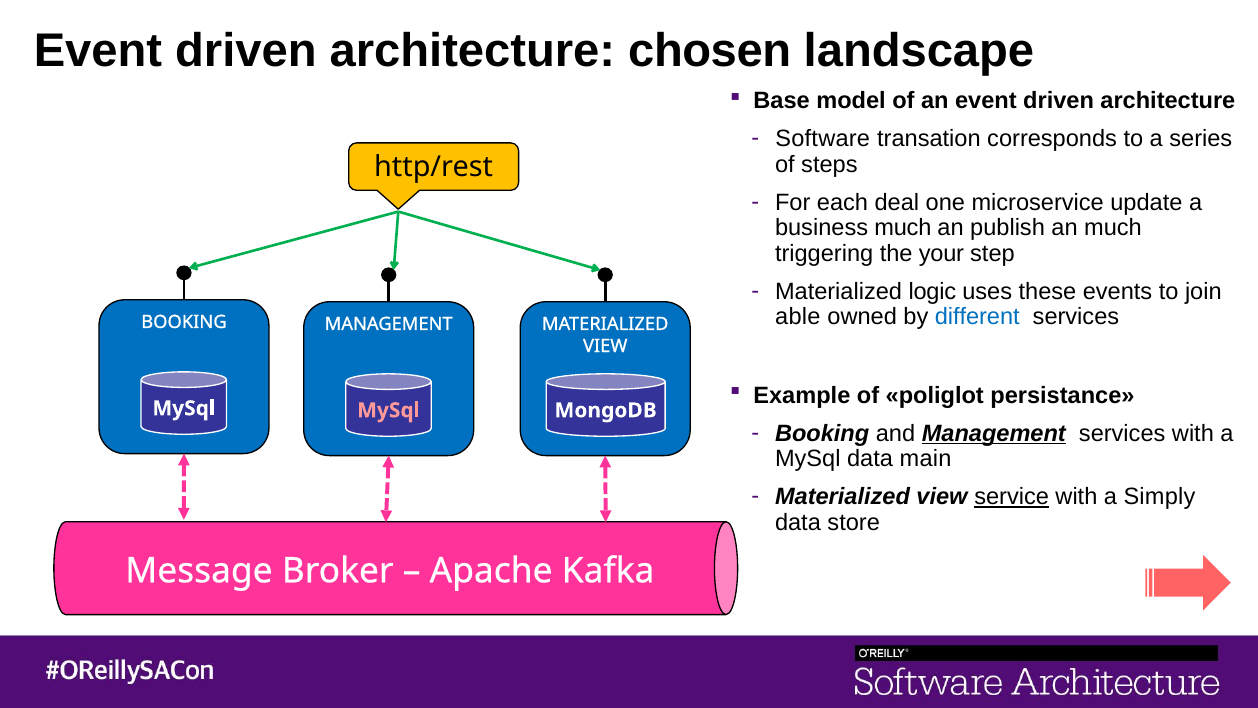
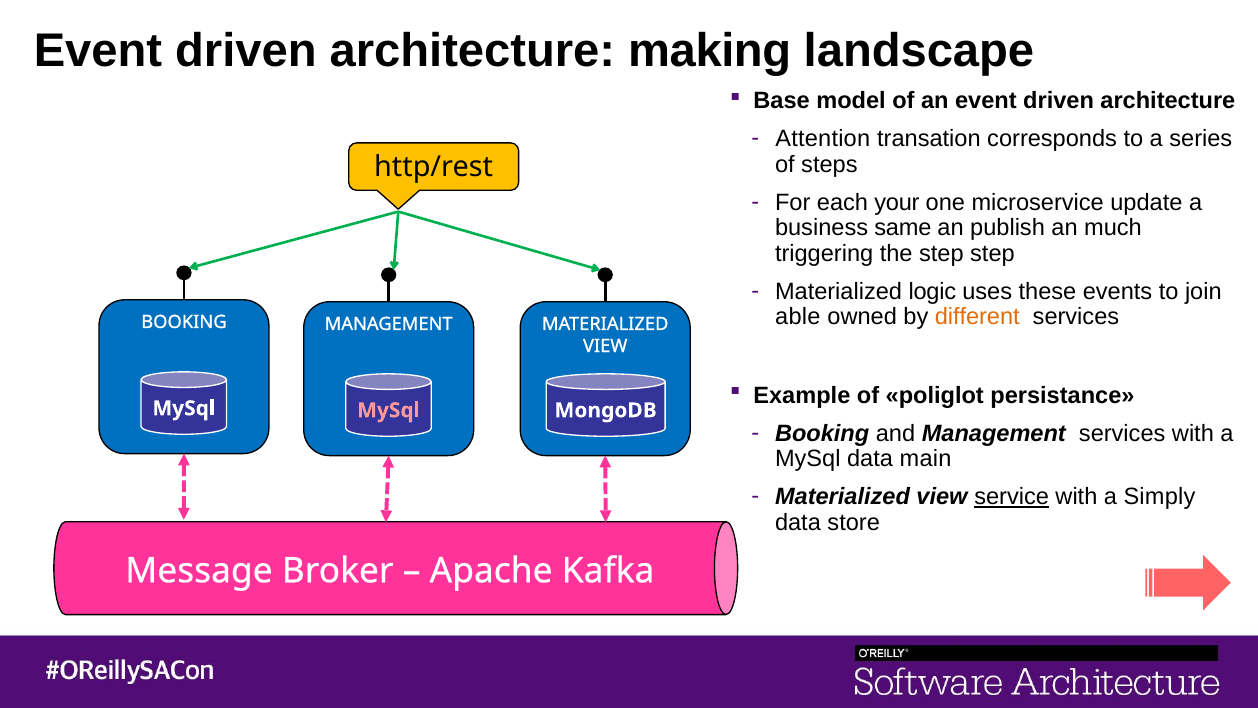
chosen: chosen -> making
Software: Software -> Attention
deal: deal -> your
business much: much -> same
the your: your -> step
different colour: blue -> orange
Management at (994, 433) underline: present -> none
